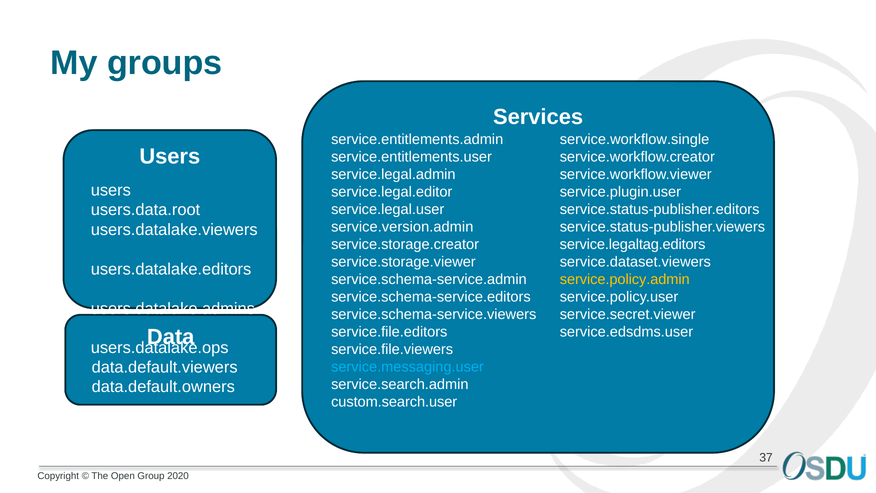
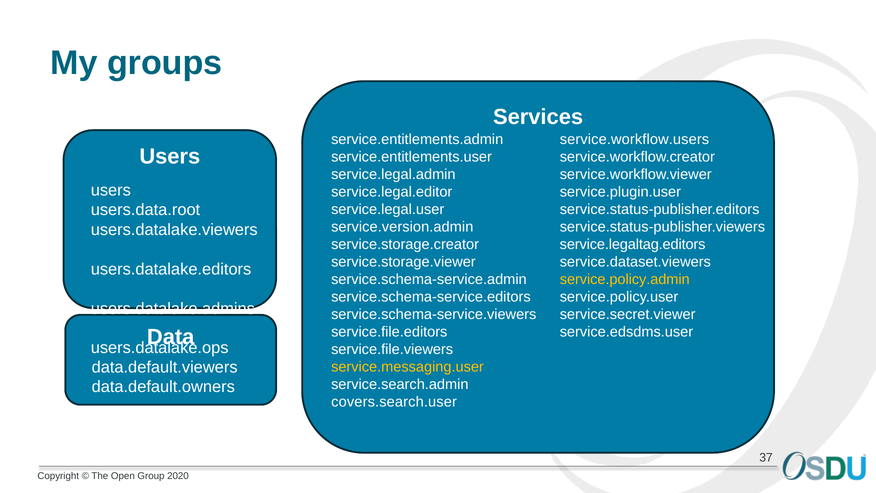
service.workflow.single: service.workflow.single -> service.workflow.users
service.messaging.user colour: light blue -> yellow
custom.search.user: custom.search.user -> covers.search.user
